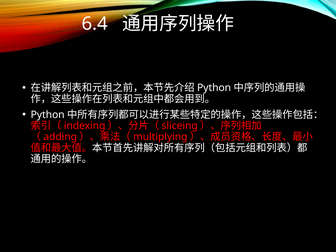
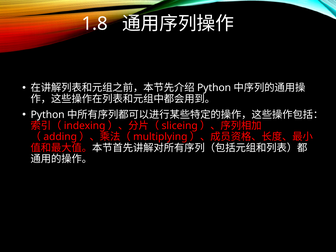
6.4: 6.4 -> 1.8
